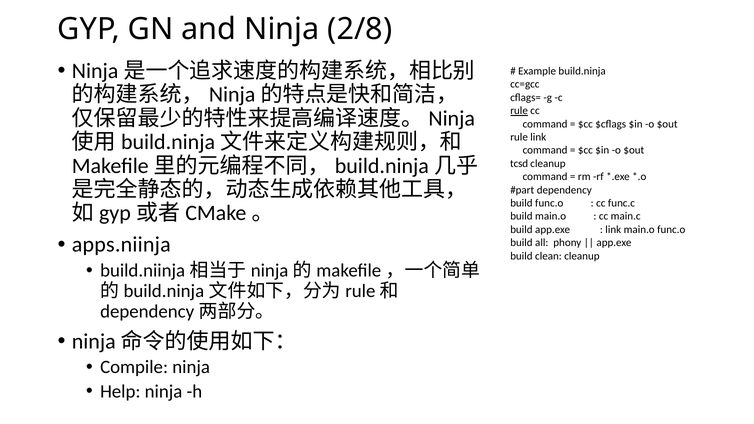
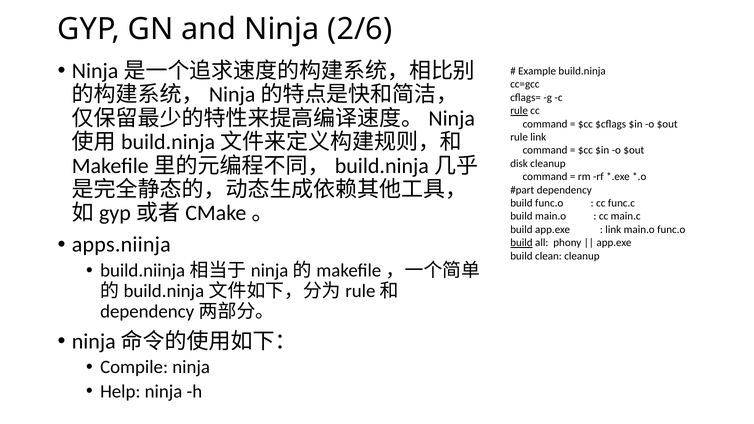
2/8: 2/8 -> 2/6
tcsd: tcsd -> disk
build at (521, 243) underline: none -> present
